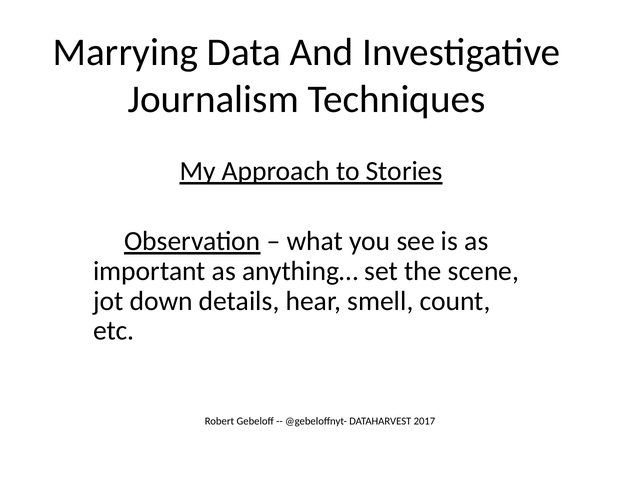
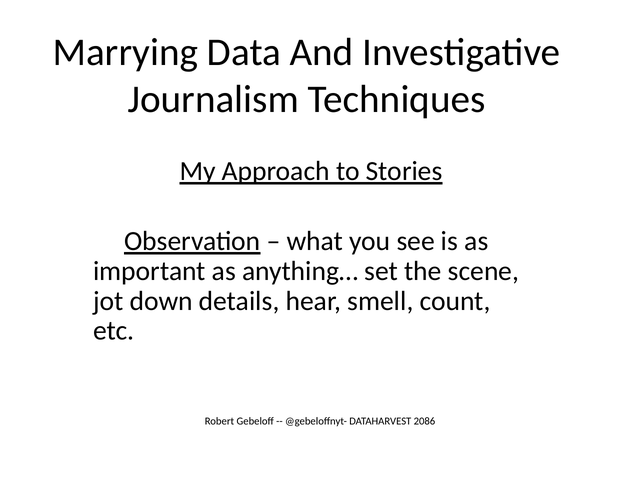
2017: 2017 -> 2086
